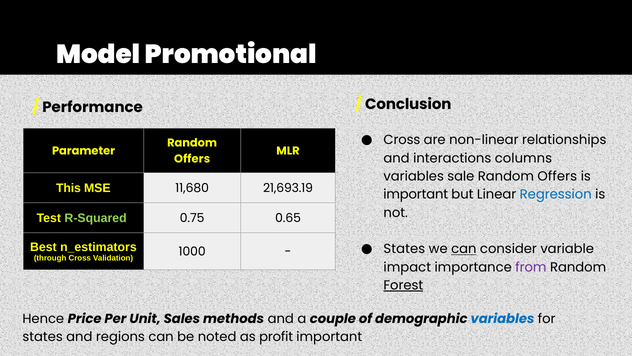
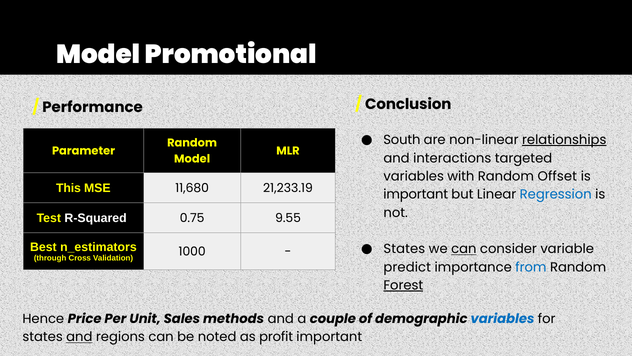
Cross at (402, 140): Cross -> South
relationships underline: none -> present
columns: columns -> targeted
Offers at (192, 159): Offers -> Model
sale: sale -> with
Offers at (557, 176): Offers -> Offset
21,693.19: 21,693.19 -> 21,233.19
R-Squared colour: light green -> white
0.65: 0.65 -> 9.55
impact: impact -> predict
from colour: purple -> blue
and at (79, 337) underline: none -> present
